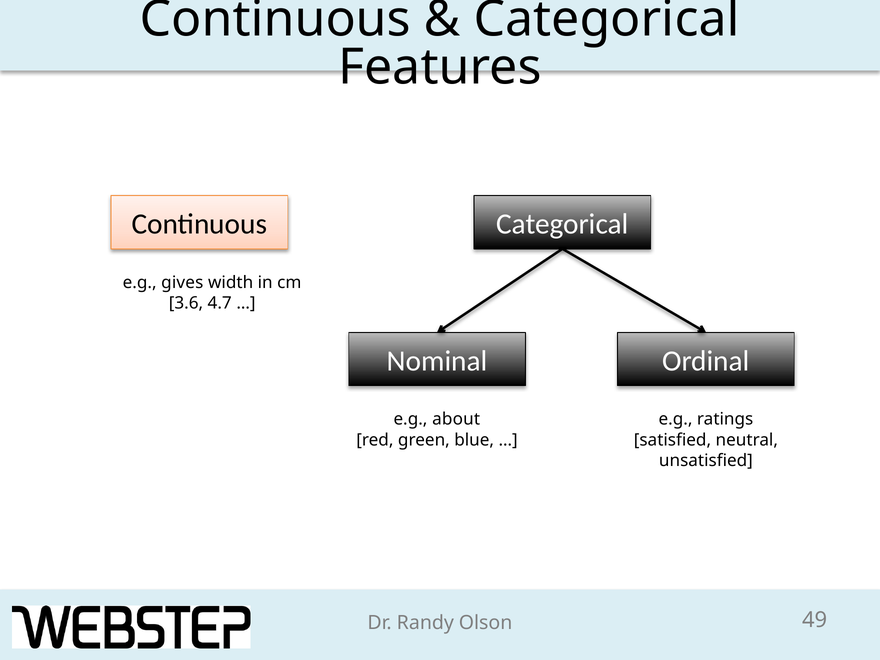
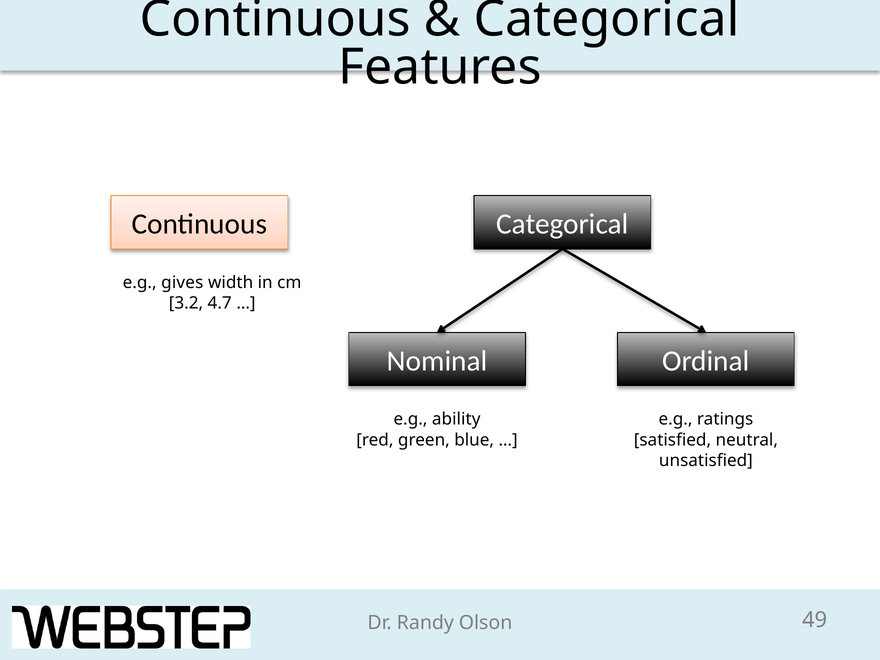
3.6: 3.6 -> 3.2
about: about -> ability
